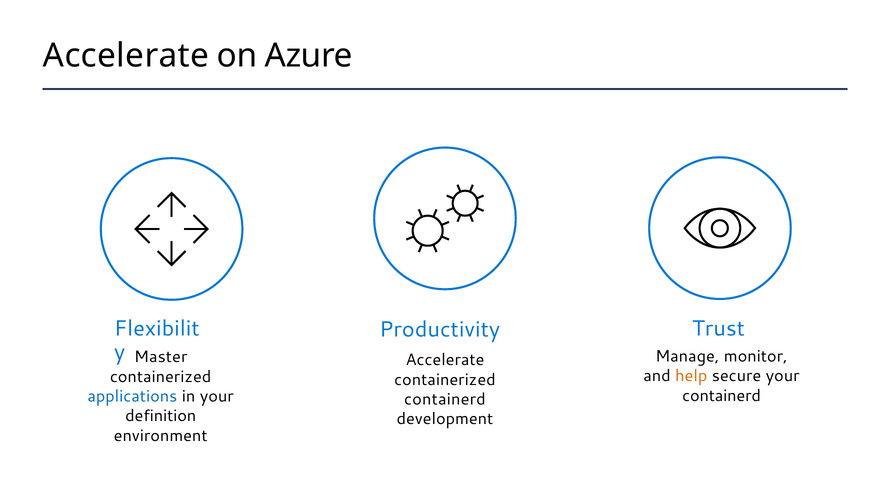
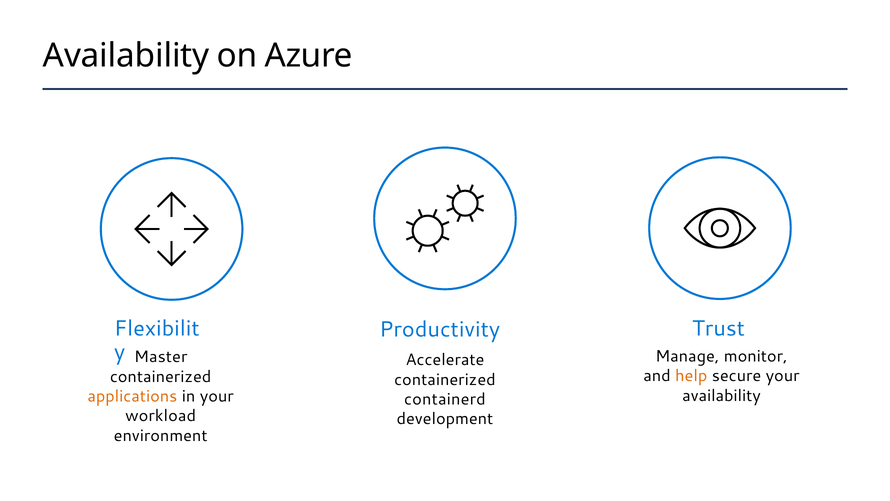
Accelerate at (126, 56): Accelerate -> Availability
containerd at (722, 395): containerd -> availability
applications colour: blue -> orange
definition: definition -> workload
